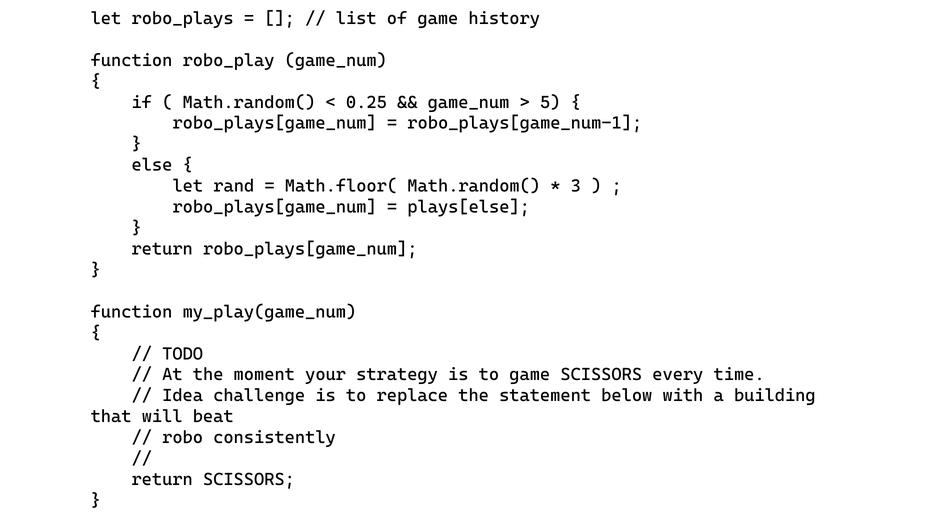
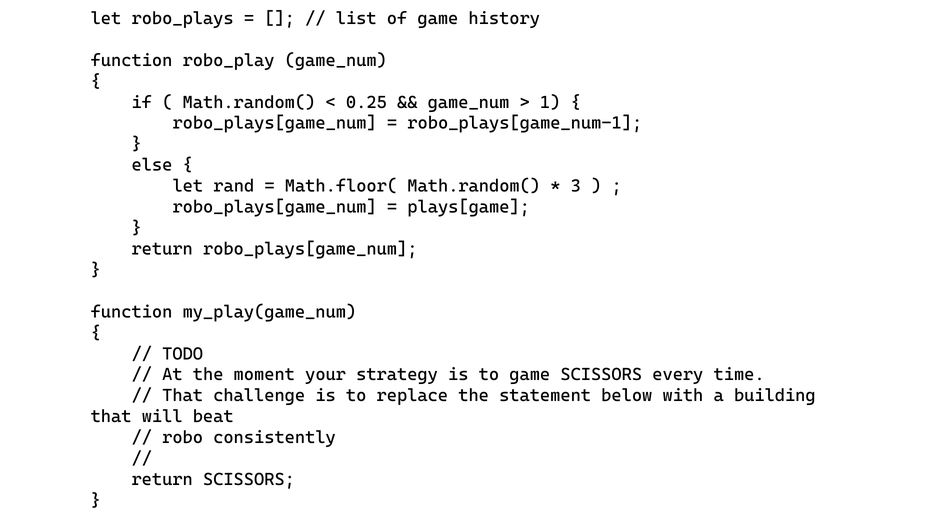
5: 5 -> 1
plays[else: plays[else -> plays[game
Idea at (183, 395): Idea -> That
